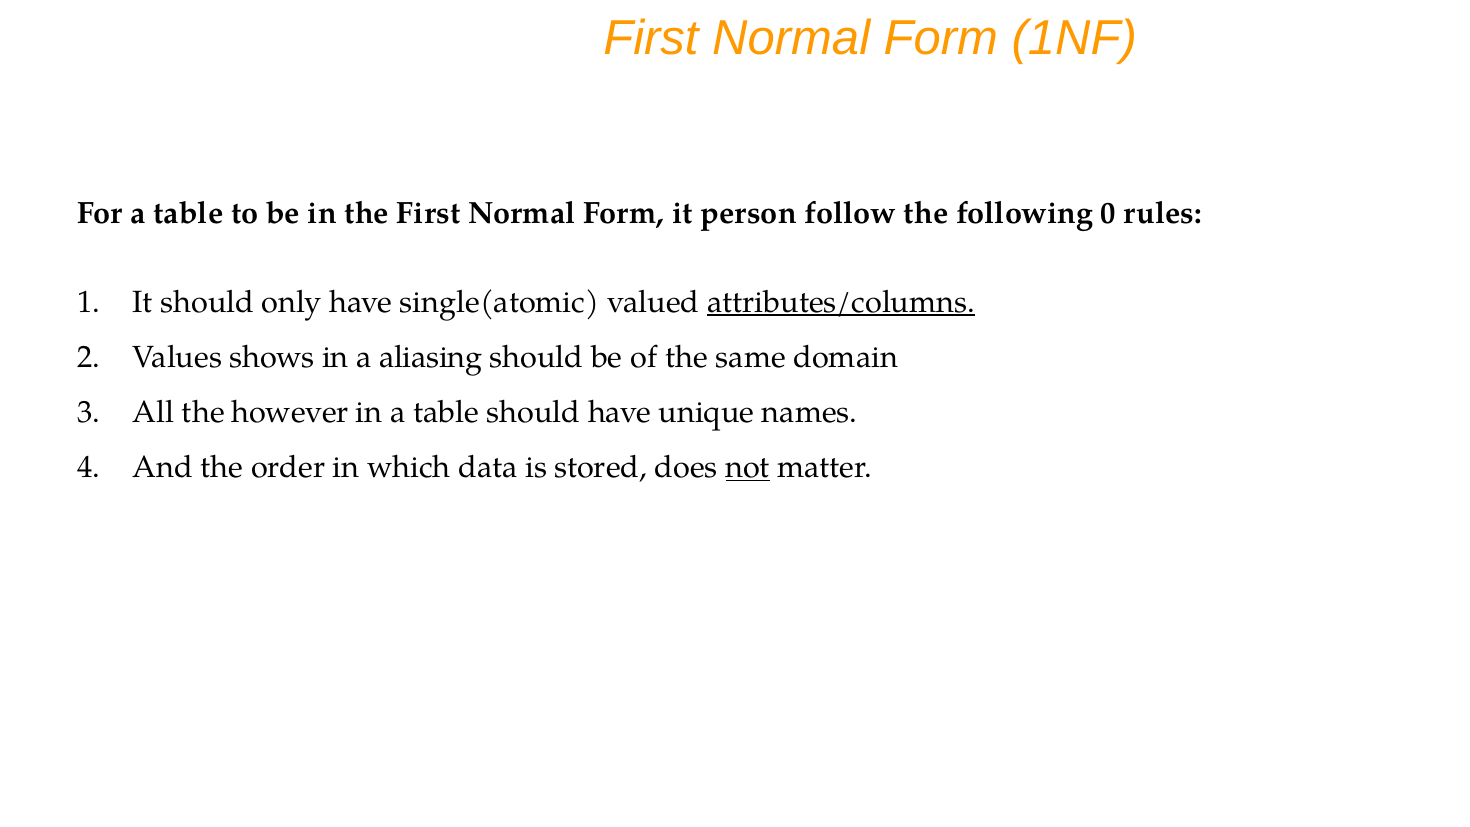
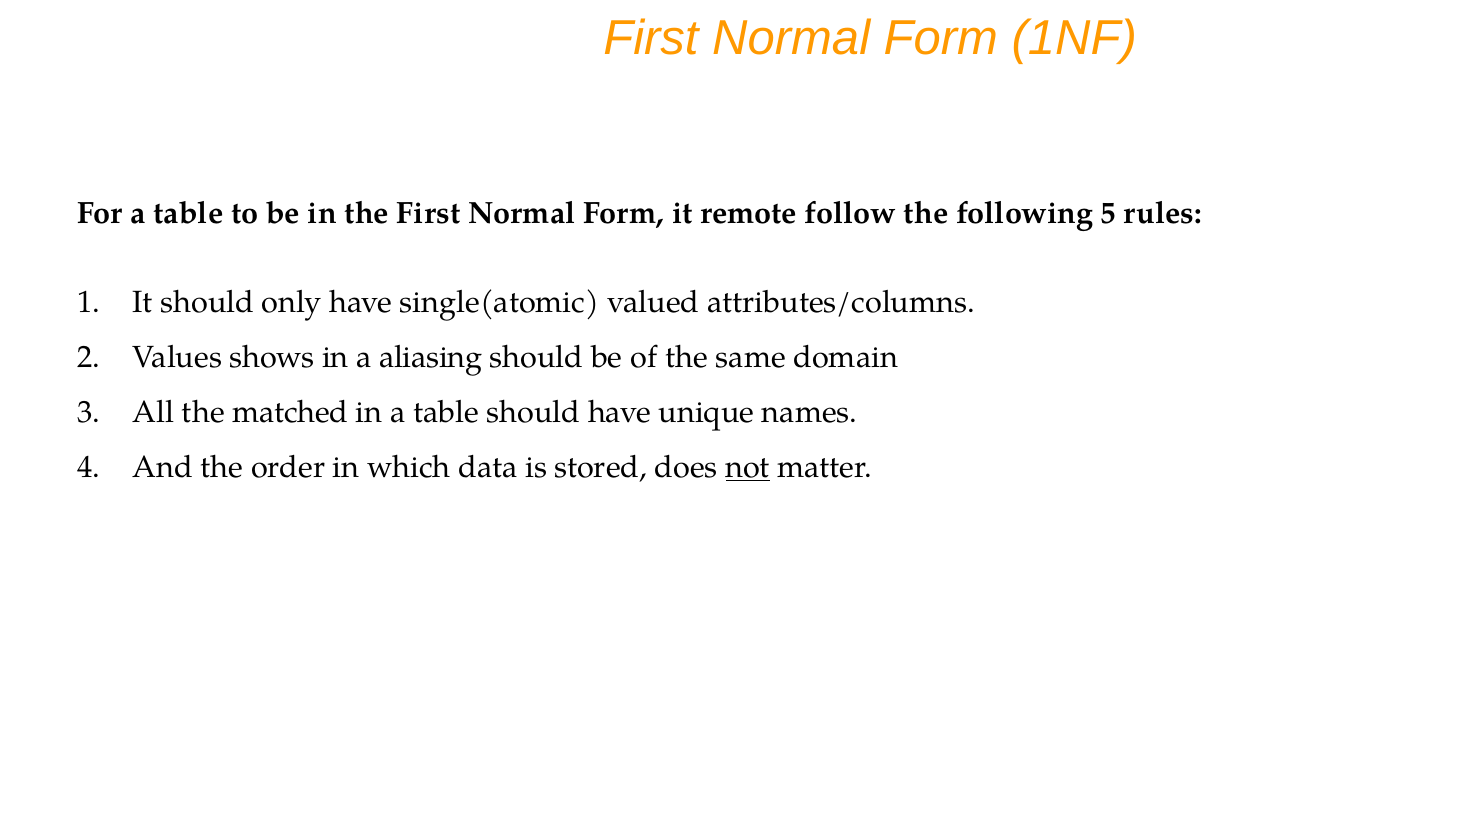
person: person -> remote
0: 0 -> 5
attributes/columns underline: present -> none
however: however -> matched
